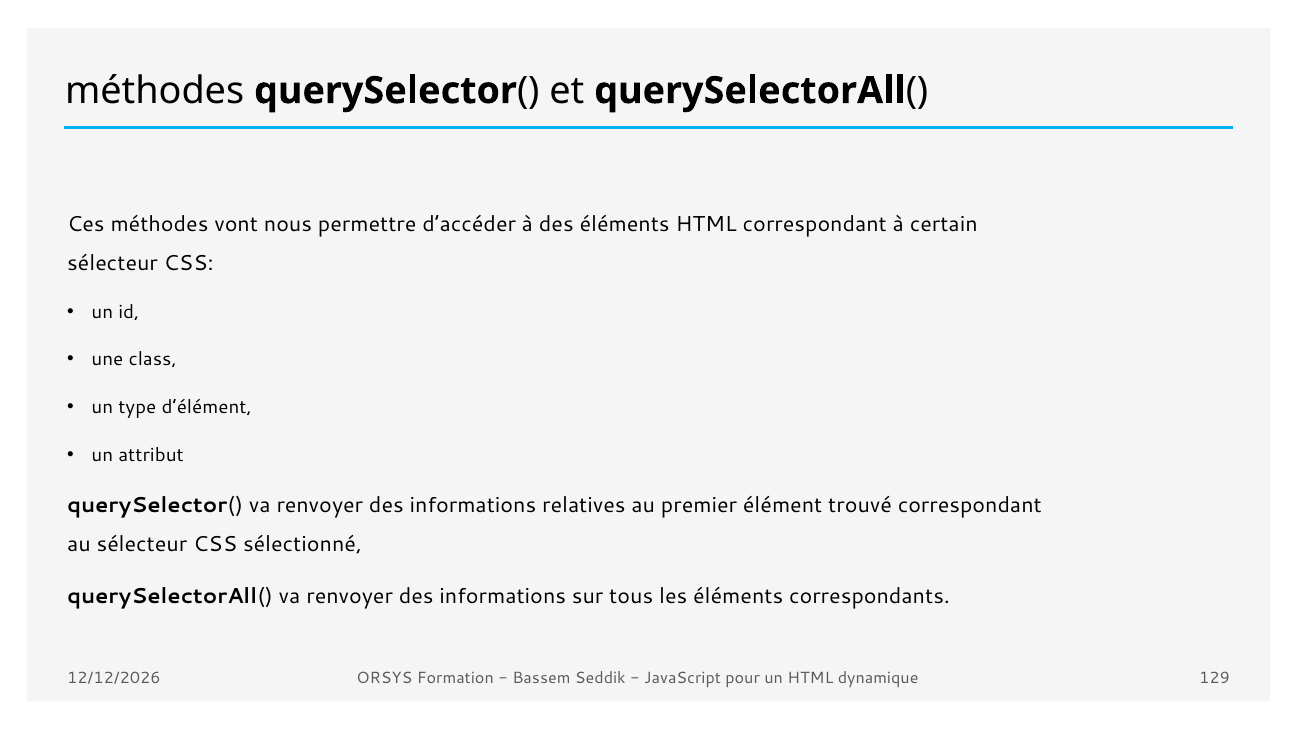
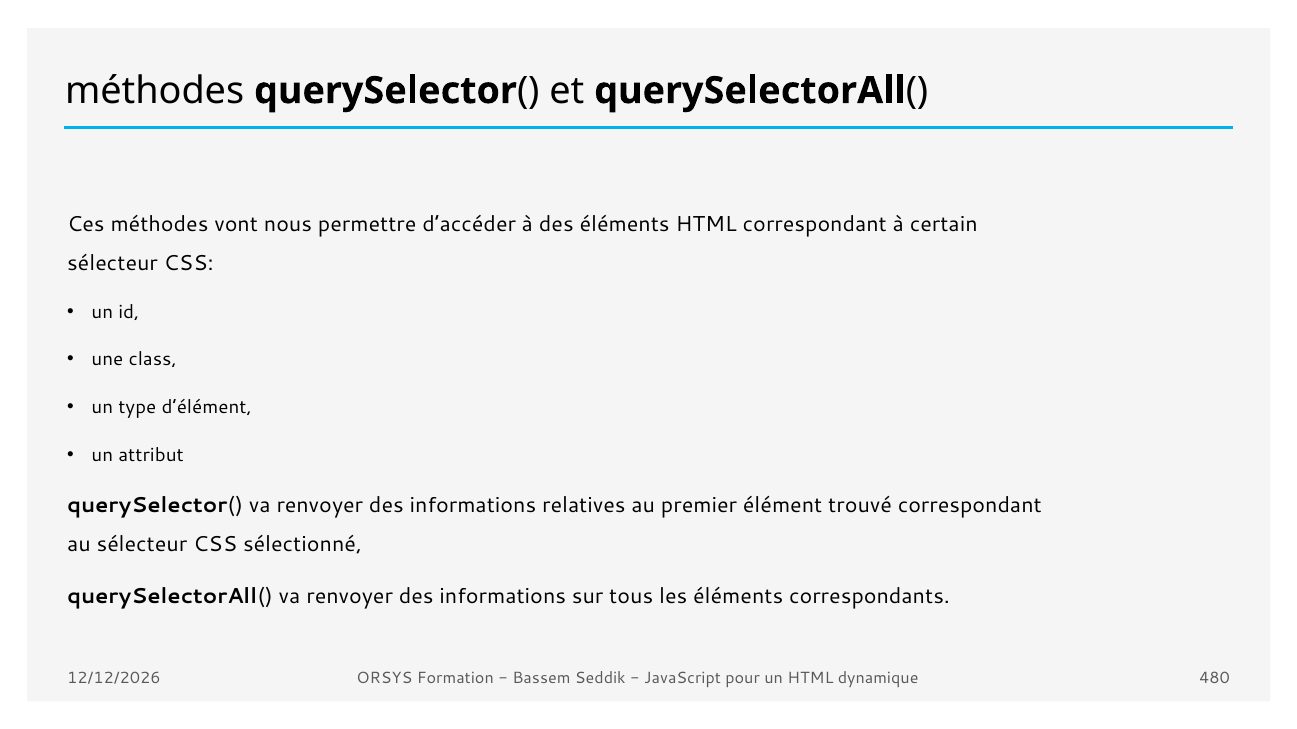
129: 129 -> 480
